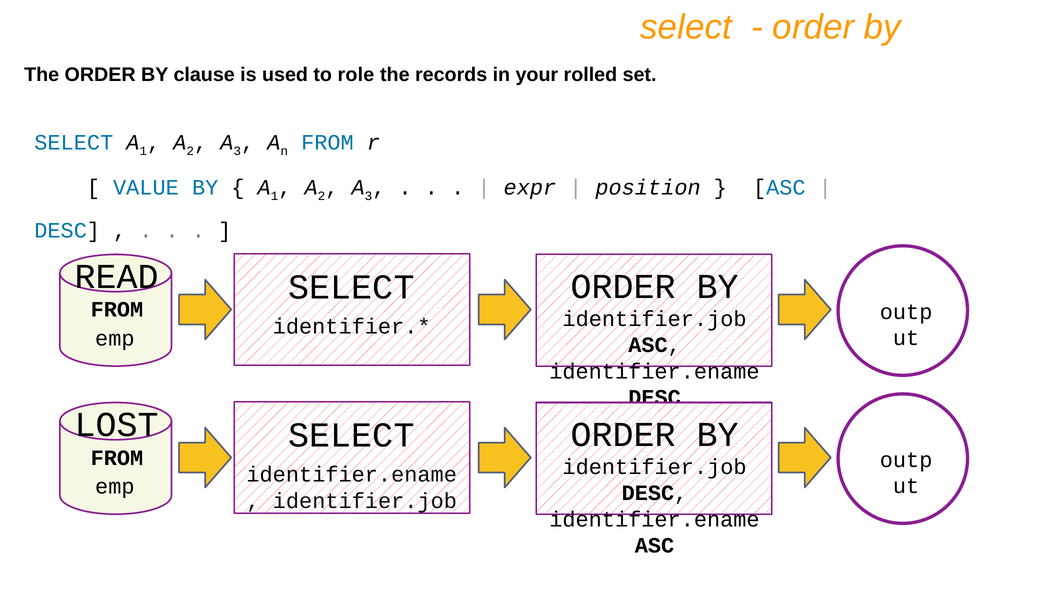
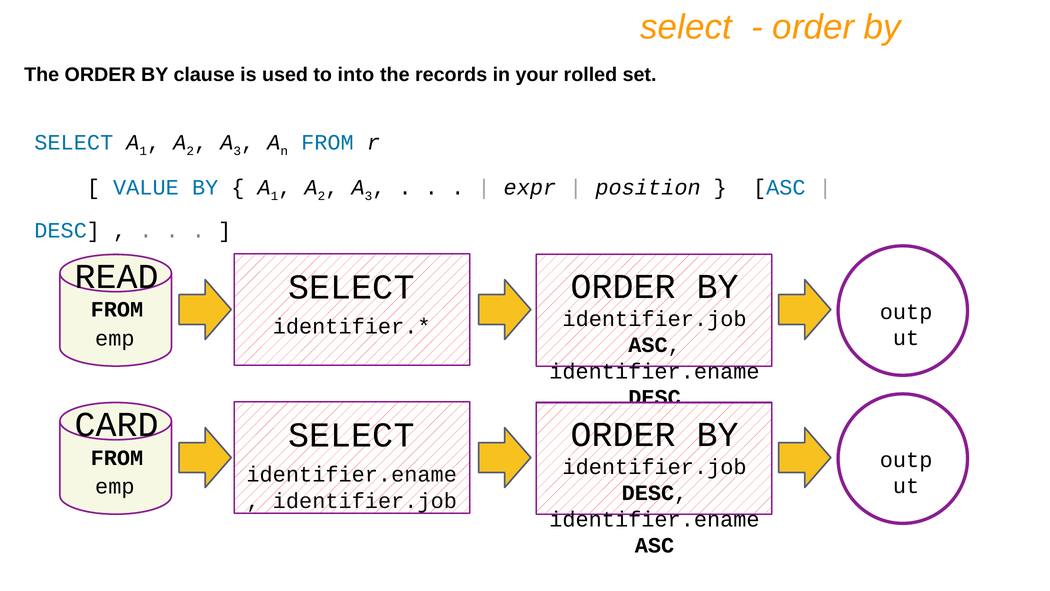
role: role -> into
LOST: LOST -> CARD
